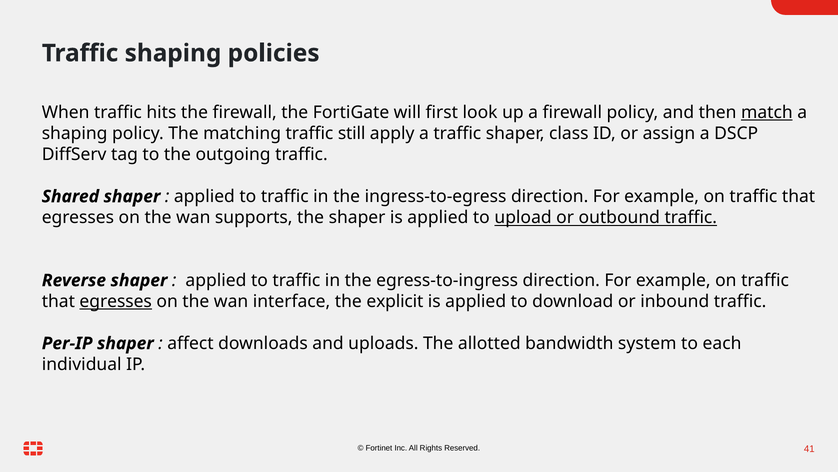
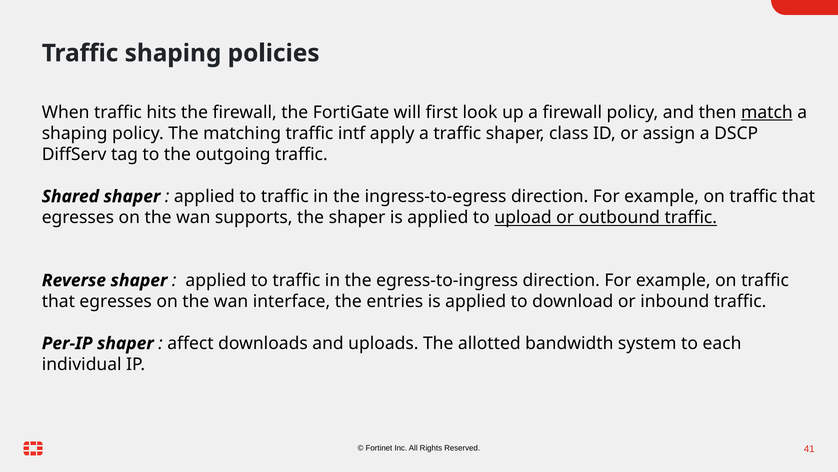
still: still -> intf
egresses at (116, 301) underline: present -> none
explicit: explicit -> entries
